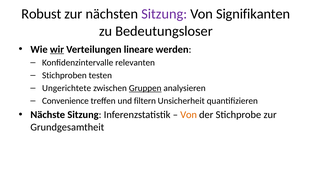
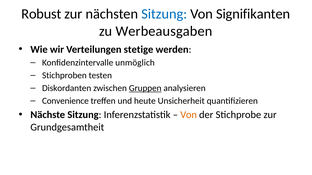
Sitzung at (164, 14) colour: purple -> blue
Bedeutungsloser: Bedeutungsloser -> Werbeausgaben
wir underline: present -> none
lineare: lineare -> stetige
relevanten: relevanten -> unmöglich
Ungerichtete: Ungerichtete -> Diskordanten
filtern: filtern -> heute
